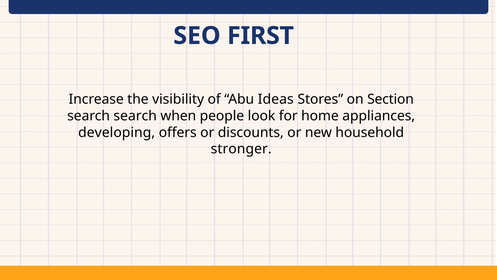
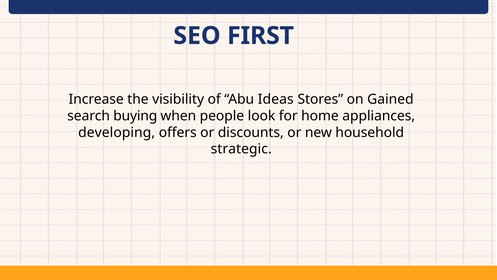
Section: Section -> Gained
search search: search -> buying
stronger: stronger -> strategic
